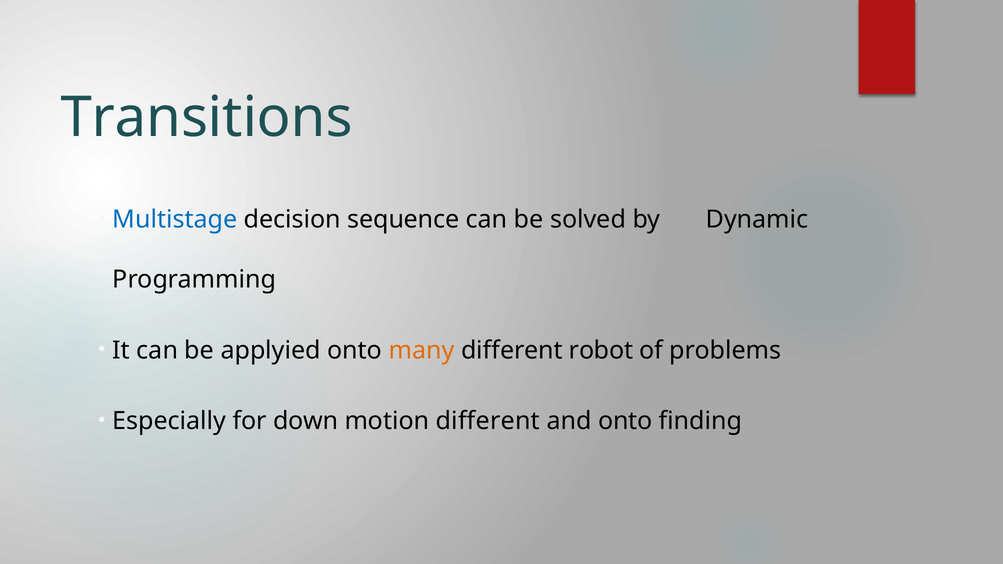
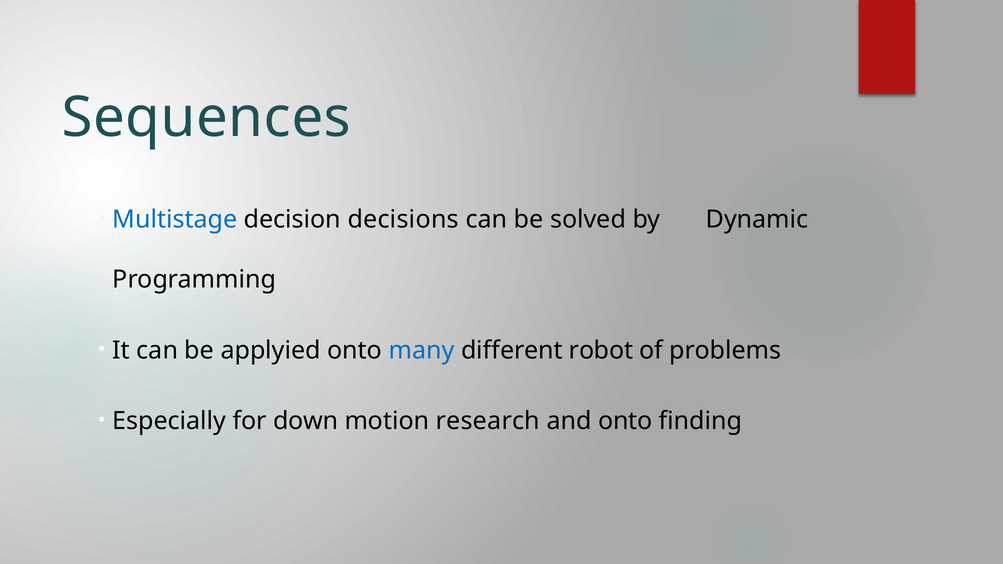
Transitions: Transitions -> Sequences
sequence: sequence -> decisions
many colour: orange -> blue
motion different: different -> research
